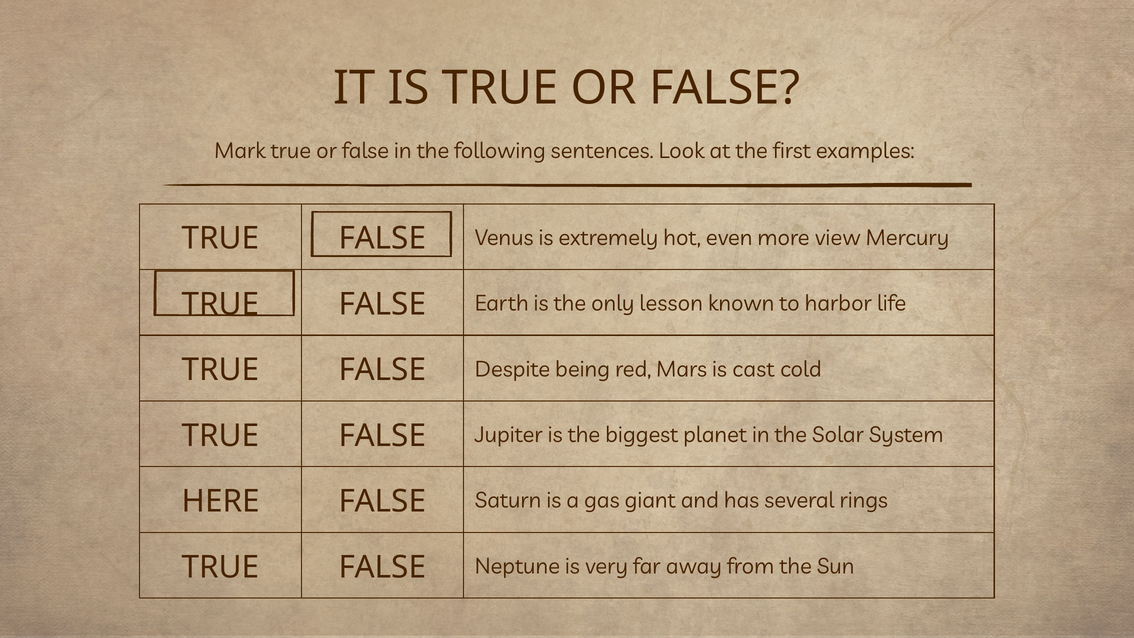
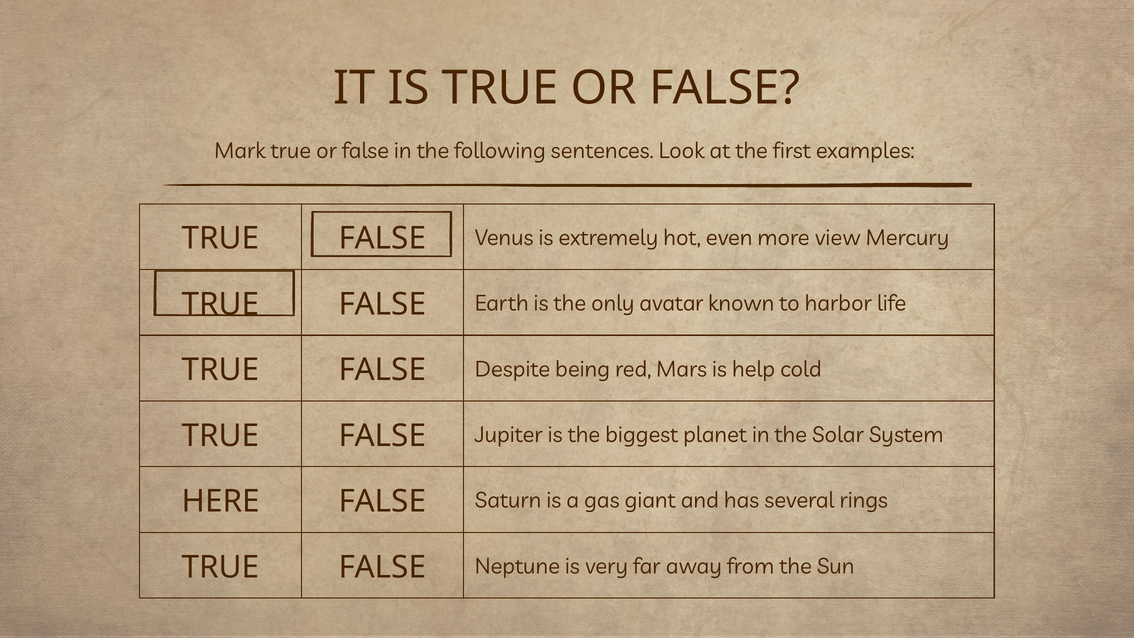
lesson: lesson -> avatar
cast: cast -> help
